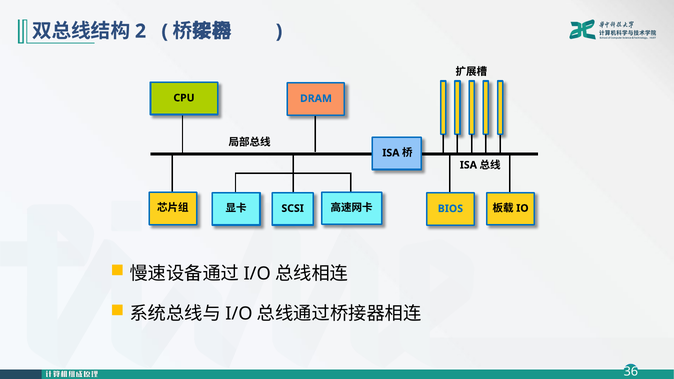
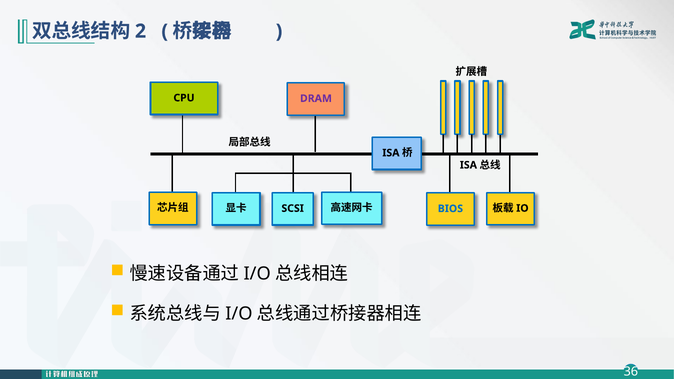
DRAM colour: blue -> purple
